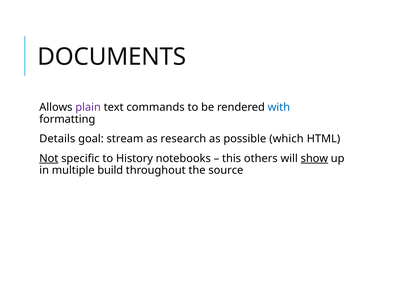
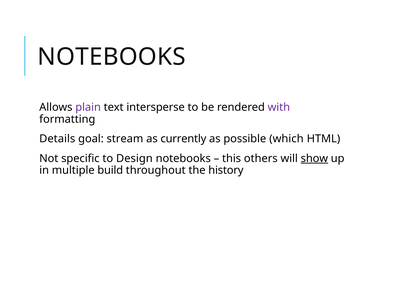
DOCUMENTS at (112, 57): DOCUMENTS -> NOTEBOOKS
commands: commands -> intersperse
with colour: blue -> purple
research: research -> currently
Not underline: present -> none
History: History -> Design
source: source -> history
